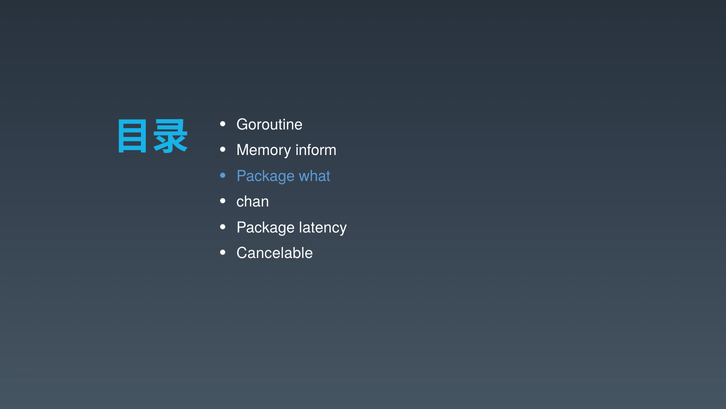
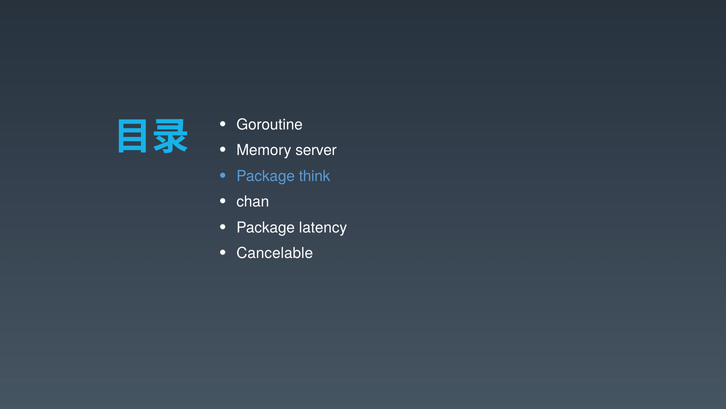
inform: inform -> server
what: what -> think
